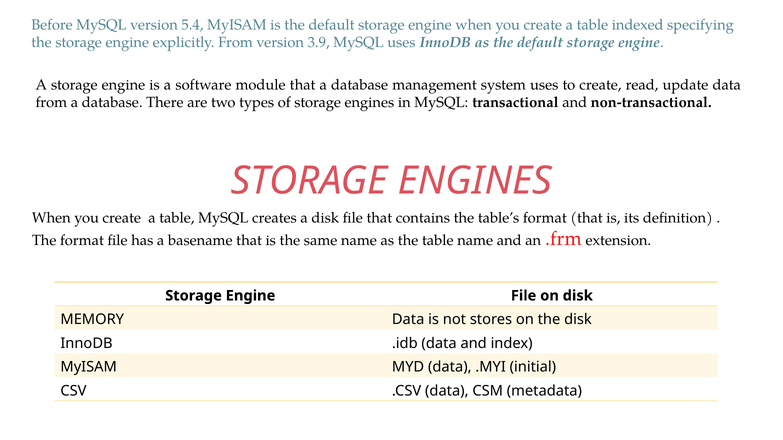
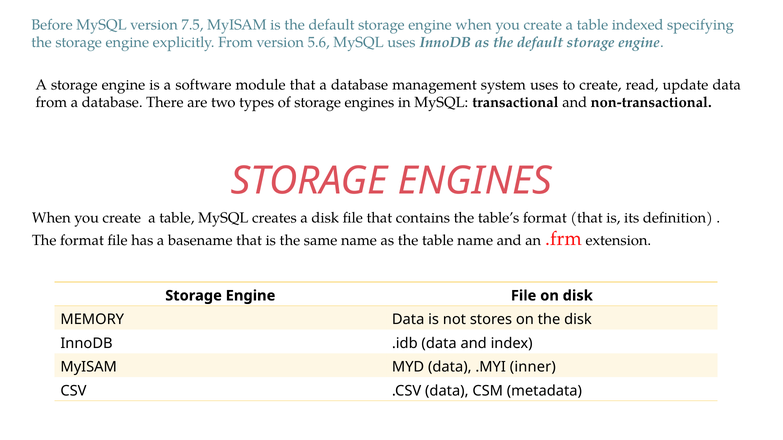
5.4: 5.4 -> 7.5
3.9: 3.9 -> 5.6
initial: initial -> inner
